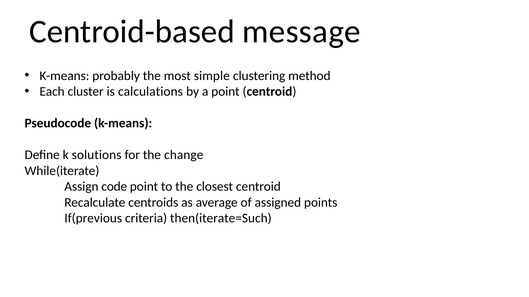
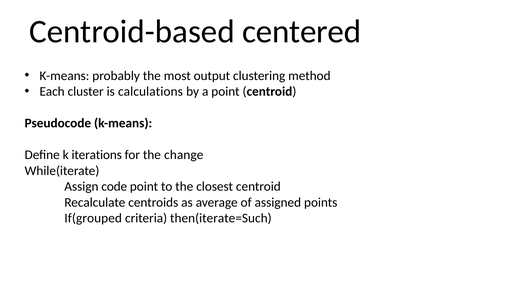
message: message -> centered
simple: simple -> output
solutions: solutions -> iterations
If(previous: If(previous -> If(grouped
